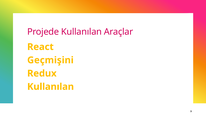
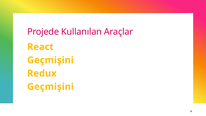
Kullanılan at (51, 87): Kullanılan -> Geçmişini
